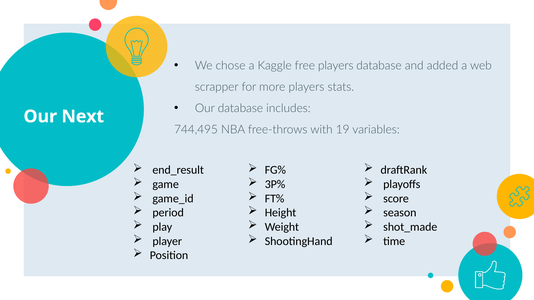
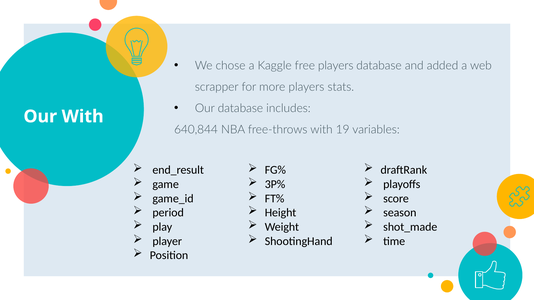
Our Next: Next -> With
744,495: 744,495 -> 640,844
